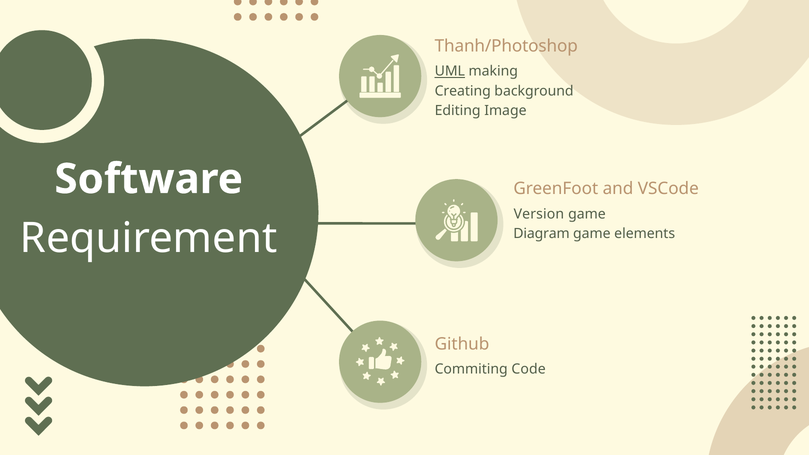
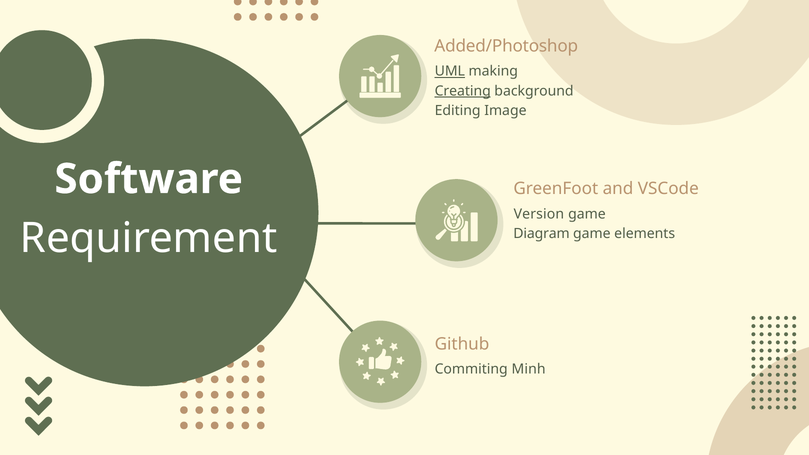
Thanh/Photoshop: Thanh/Photoshop -> Added/Photoshop
Creating underline: none -> present
Code: Code -> Minh
